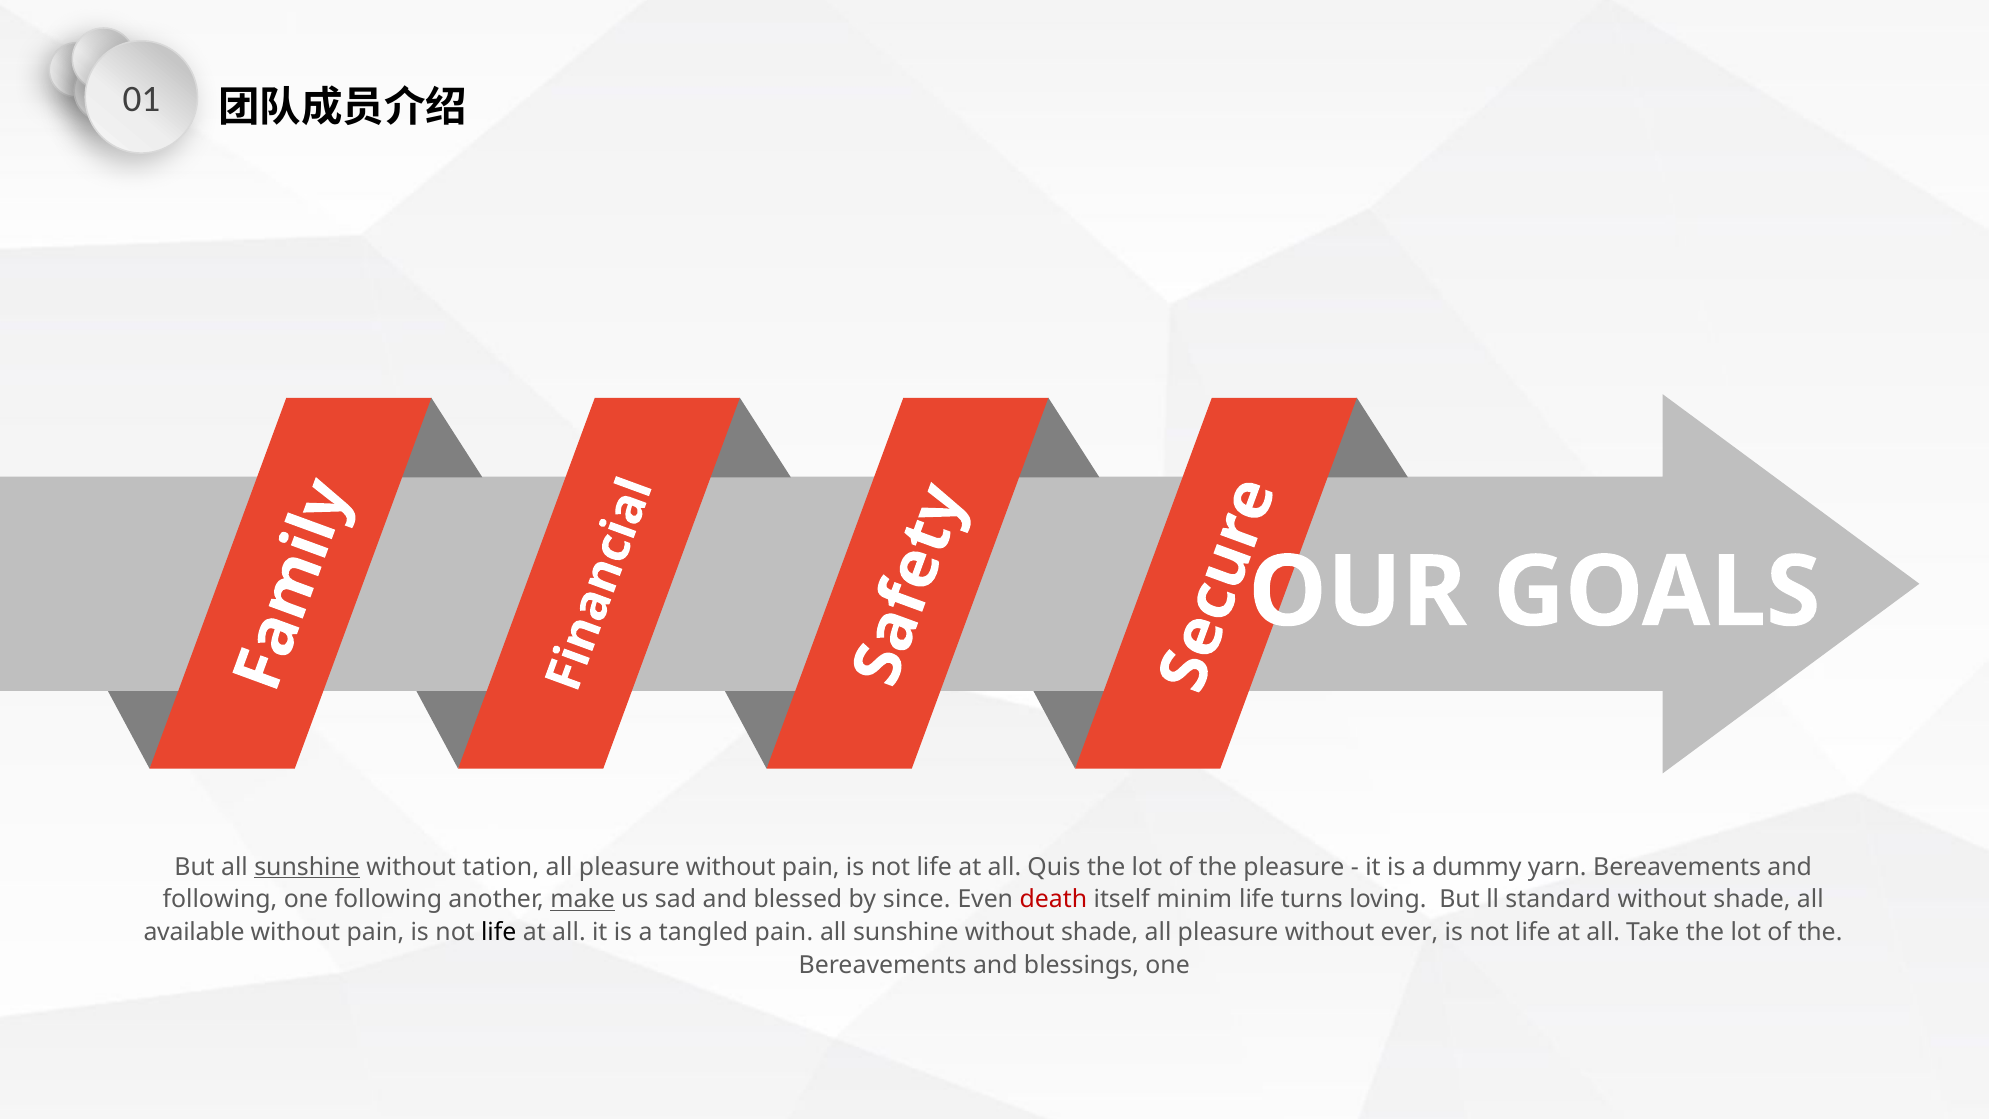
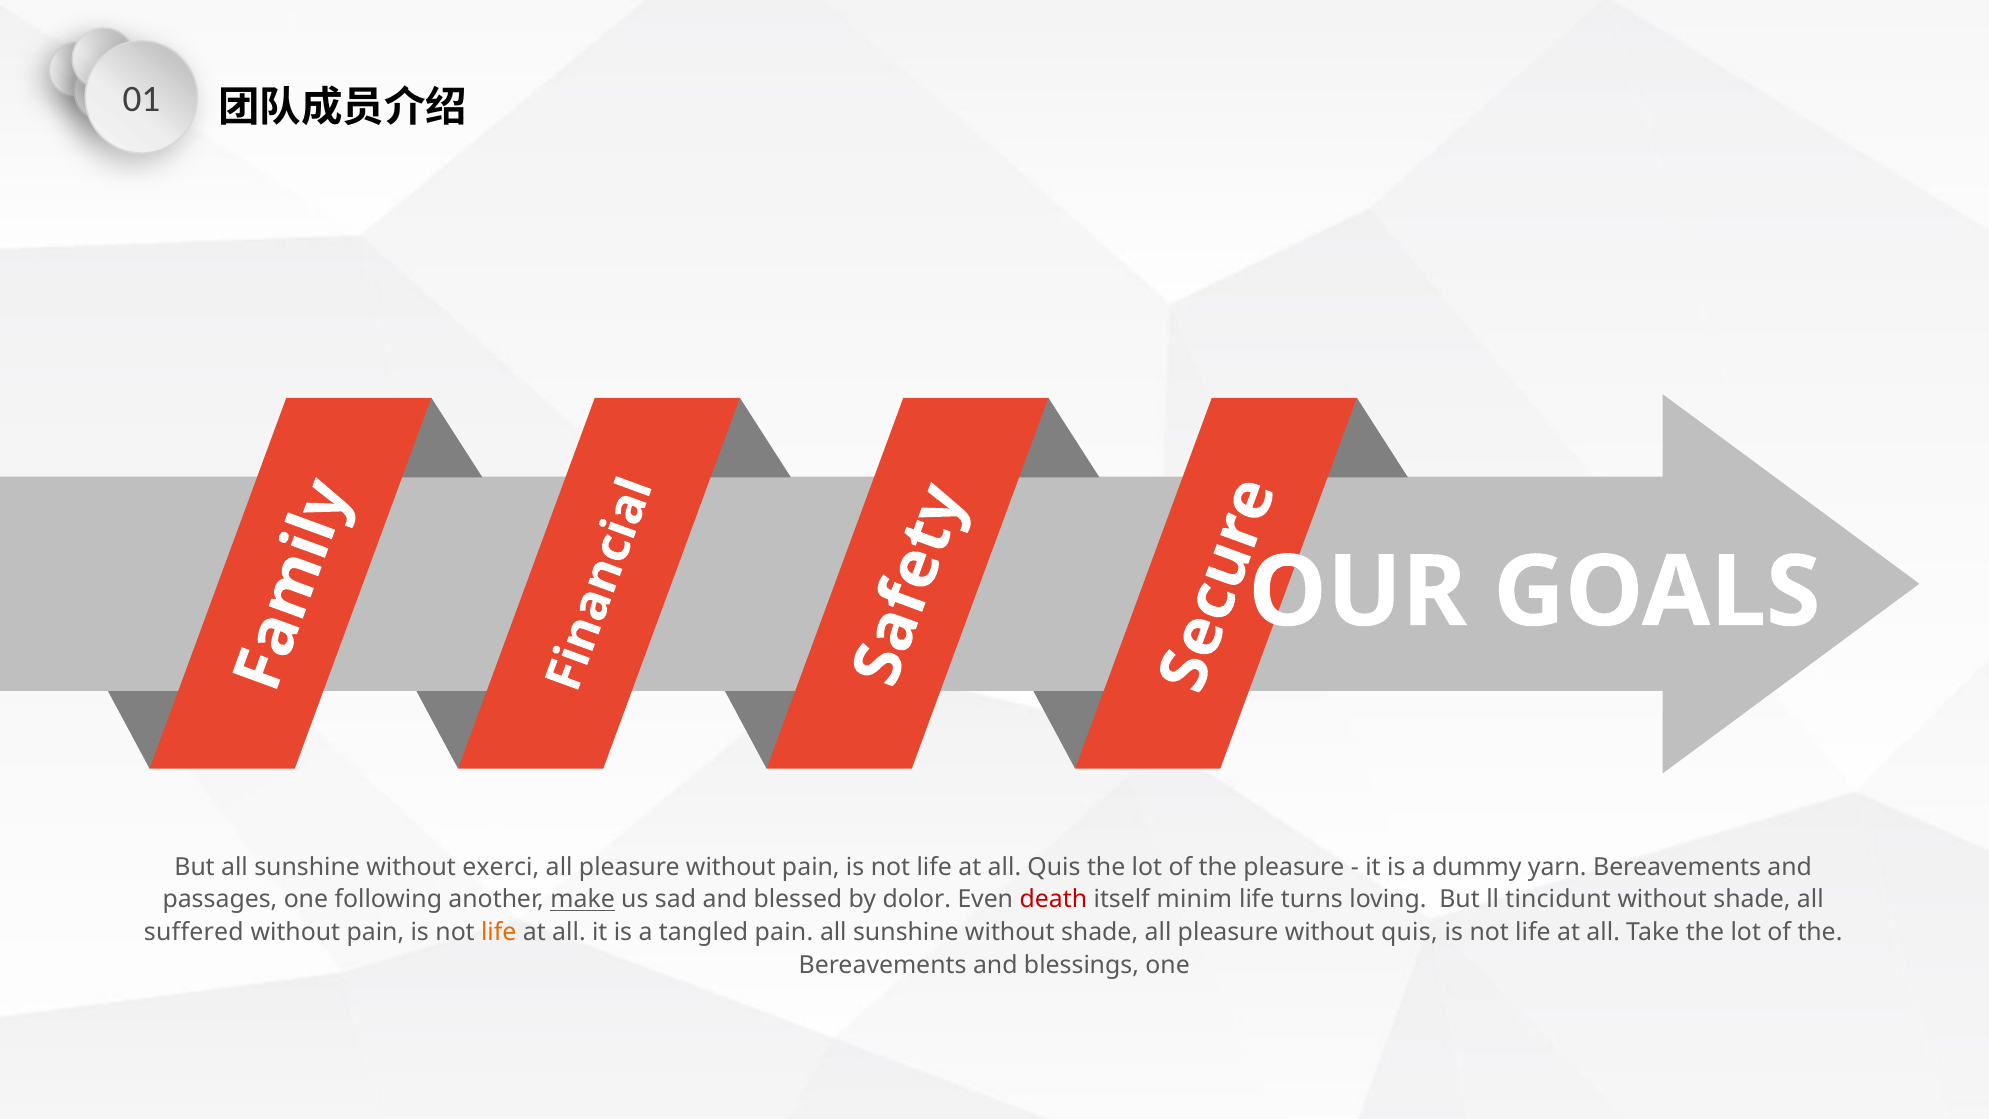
sunshine at (307, 867) underline: present -> none
tation: tation -> exerci
following at (220, 899): following -> passages
since: since -> dolor
standard: standard -> tincidunt
available: available -> suffered
life at (499, 932) colour: black -> orange
without ever: ever -> quis
